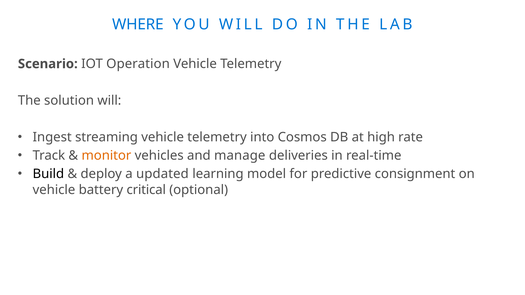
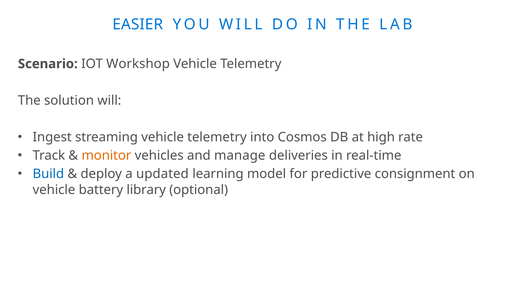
WHERE: WHERE -> EASIER
Operation: Operation -> Workshop
Build colour: black -> blue
critical: critical -> library
